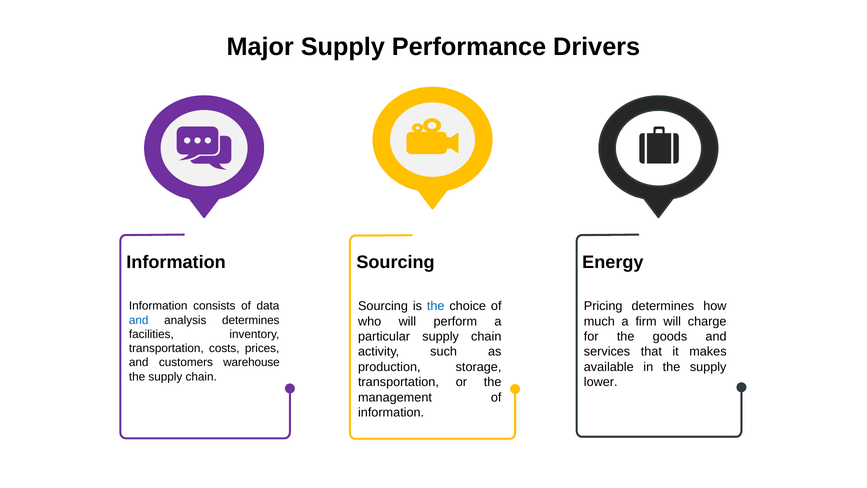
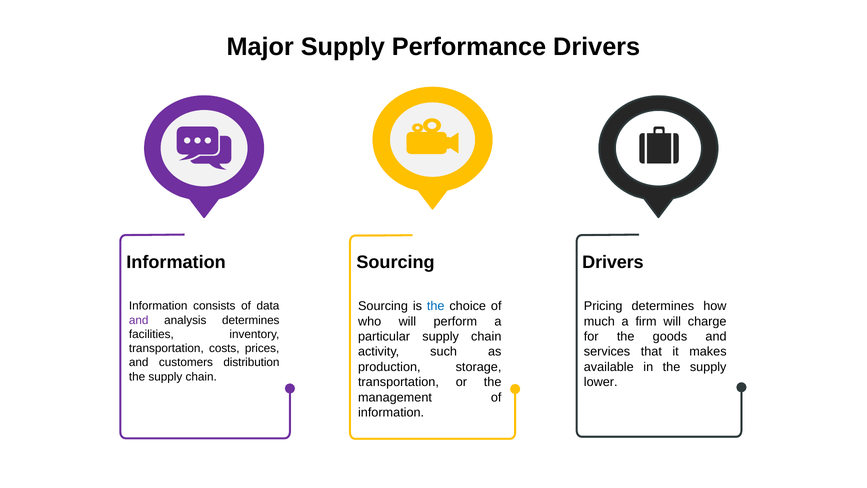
Sourcing Energy: Energy -> Drivers
and at (139, 320) colour: blue -> purple
warehouse: warehouse -> distribution
